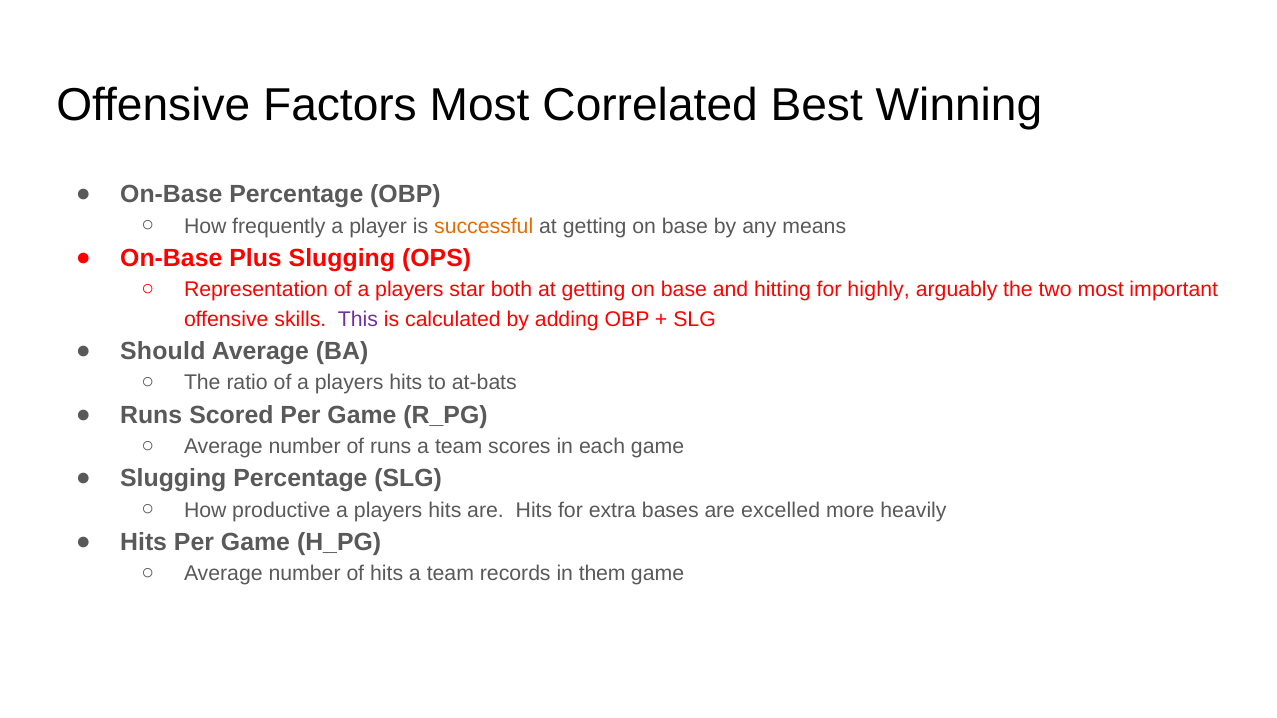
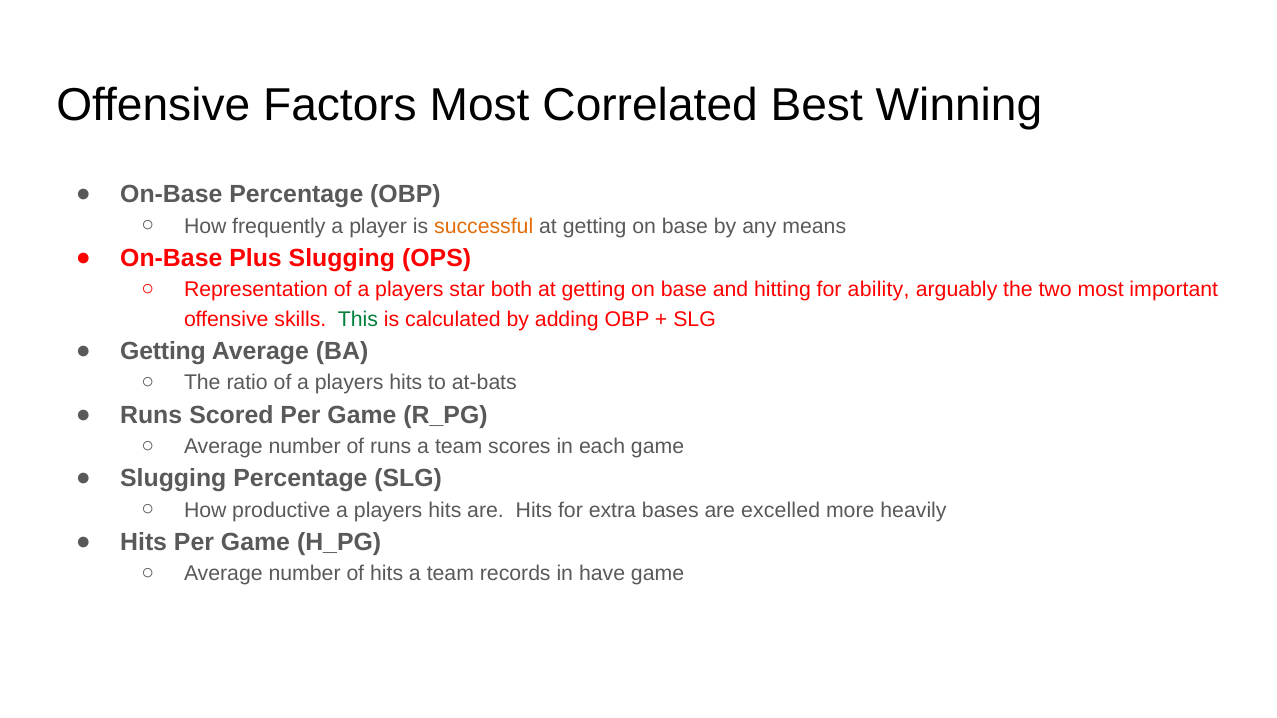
highly: highly -> ability
This colour: purple -> green
Should at (163, 352): Should -> Getting
them: them -> have
